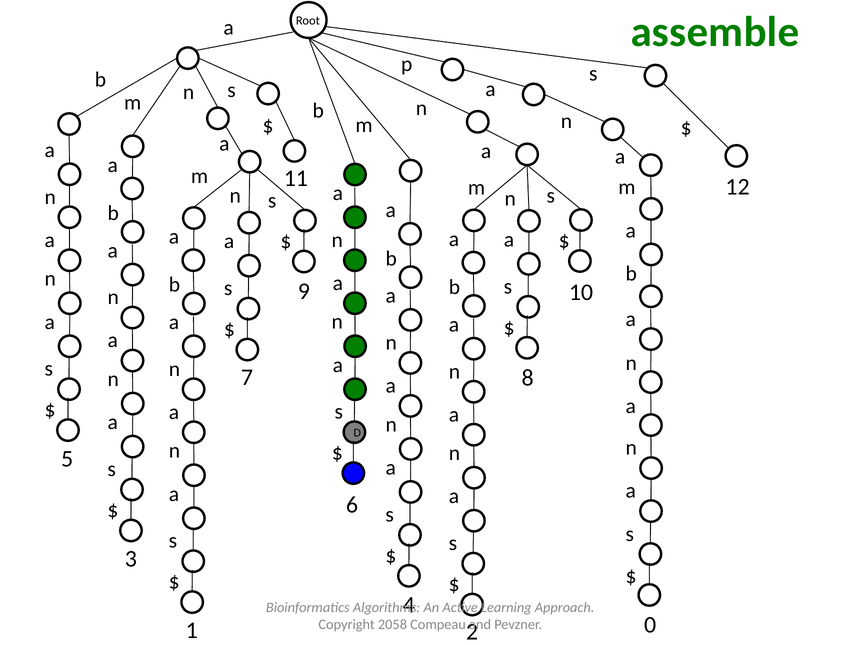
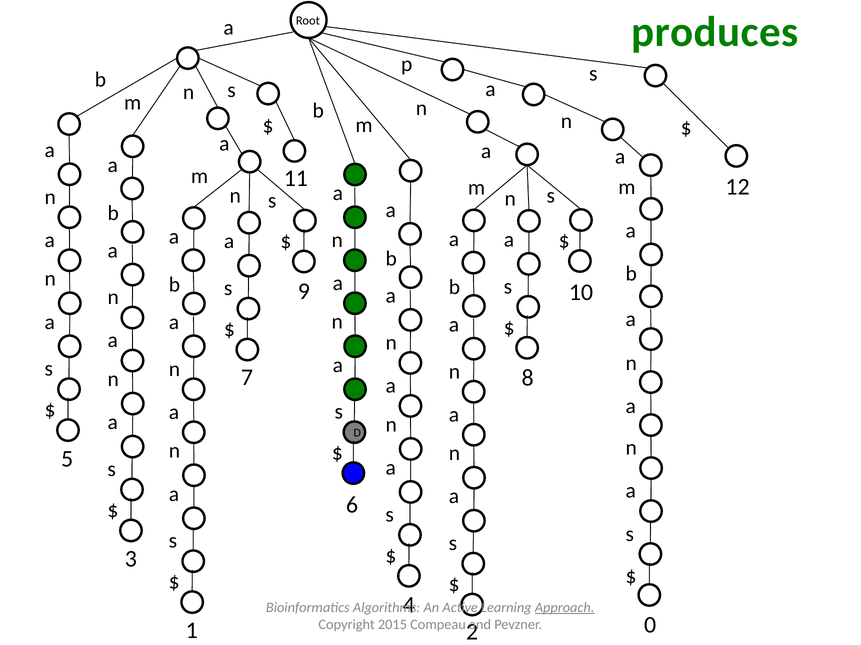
assemble: assemble -> produces
Approach underline: none -> present
2058: 2058 -> 2015
